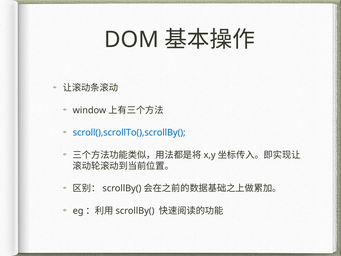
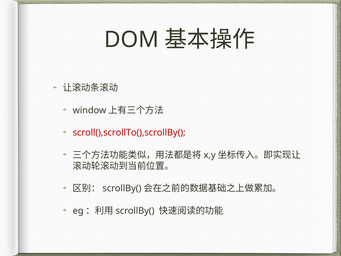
scroll(),scrollTo(),scrollBy( colour: blue -> red
